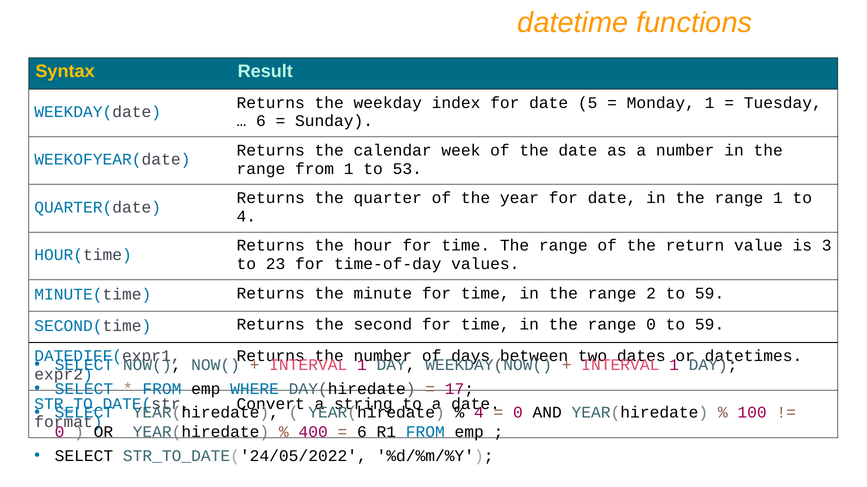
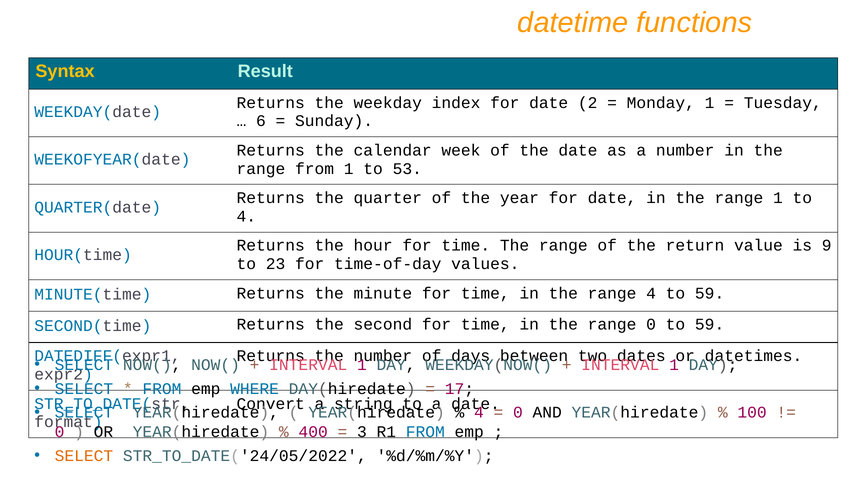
5: 5 -> 2
3: 3 -> 9
range 2: 2 -> 4
6 at (362, 433): 6 -> 3
SELECT at (84, 456) colour: black -> orange
